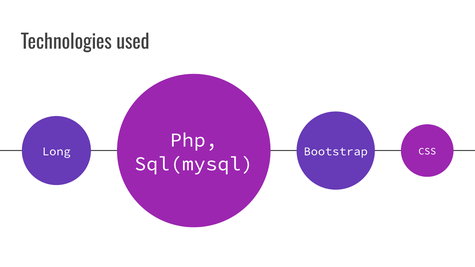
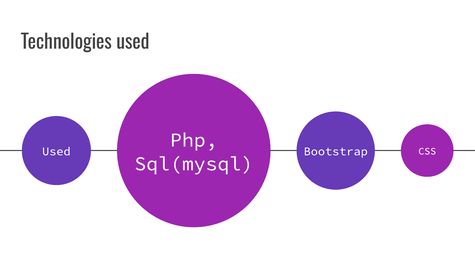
Long at (56, 151): Long -> Used
